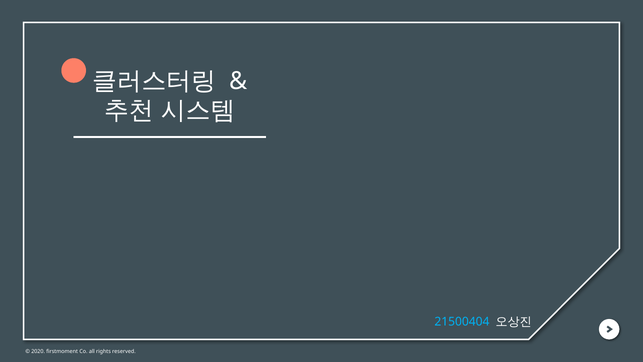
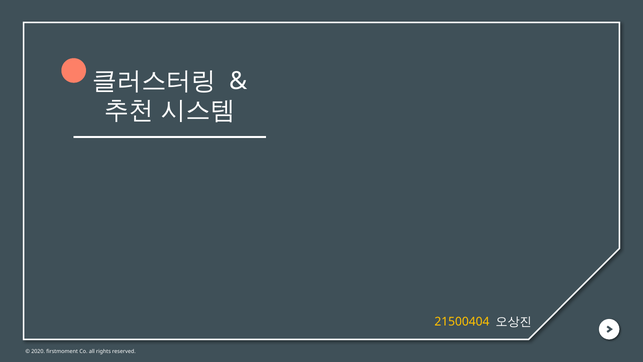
21500404 colour: light blue -> yellow
